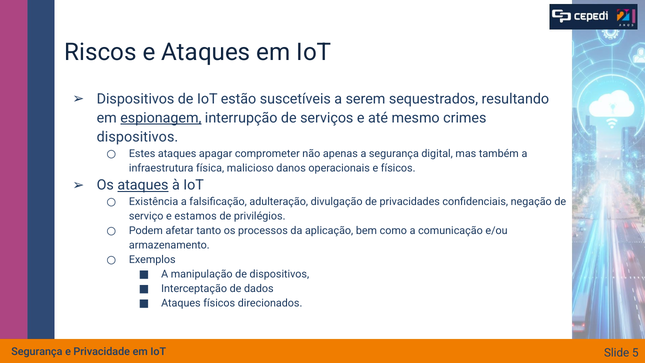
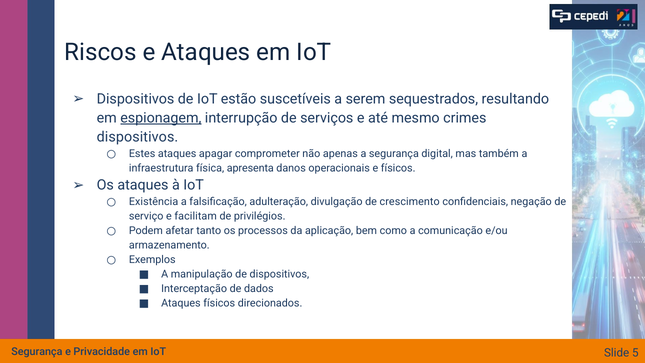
malicioso: malicioso -> apresenta
ataques at (143, 185) underline: present -> none
privacidades: privacidades -> crescimento
estamos: estamos -> facilitam
